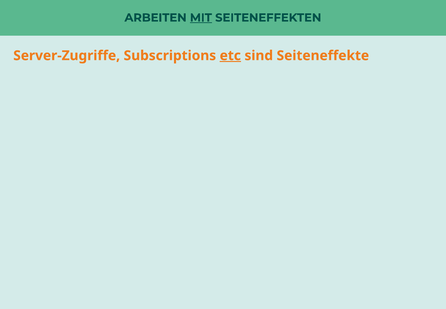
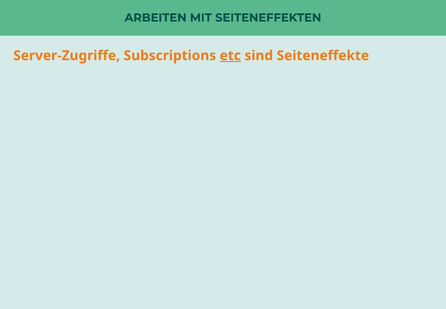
MIT underline: present -> none
